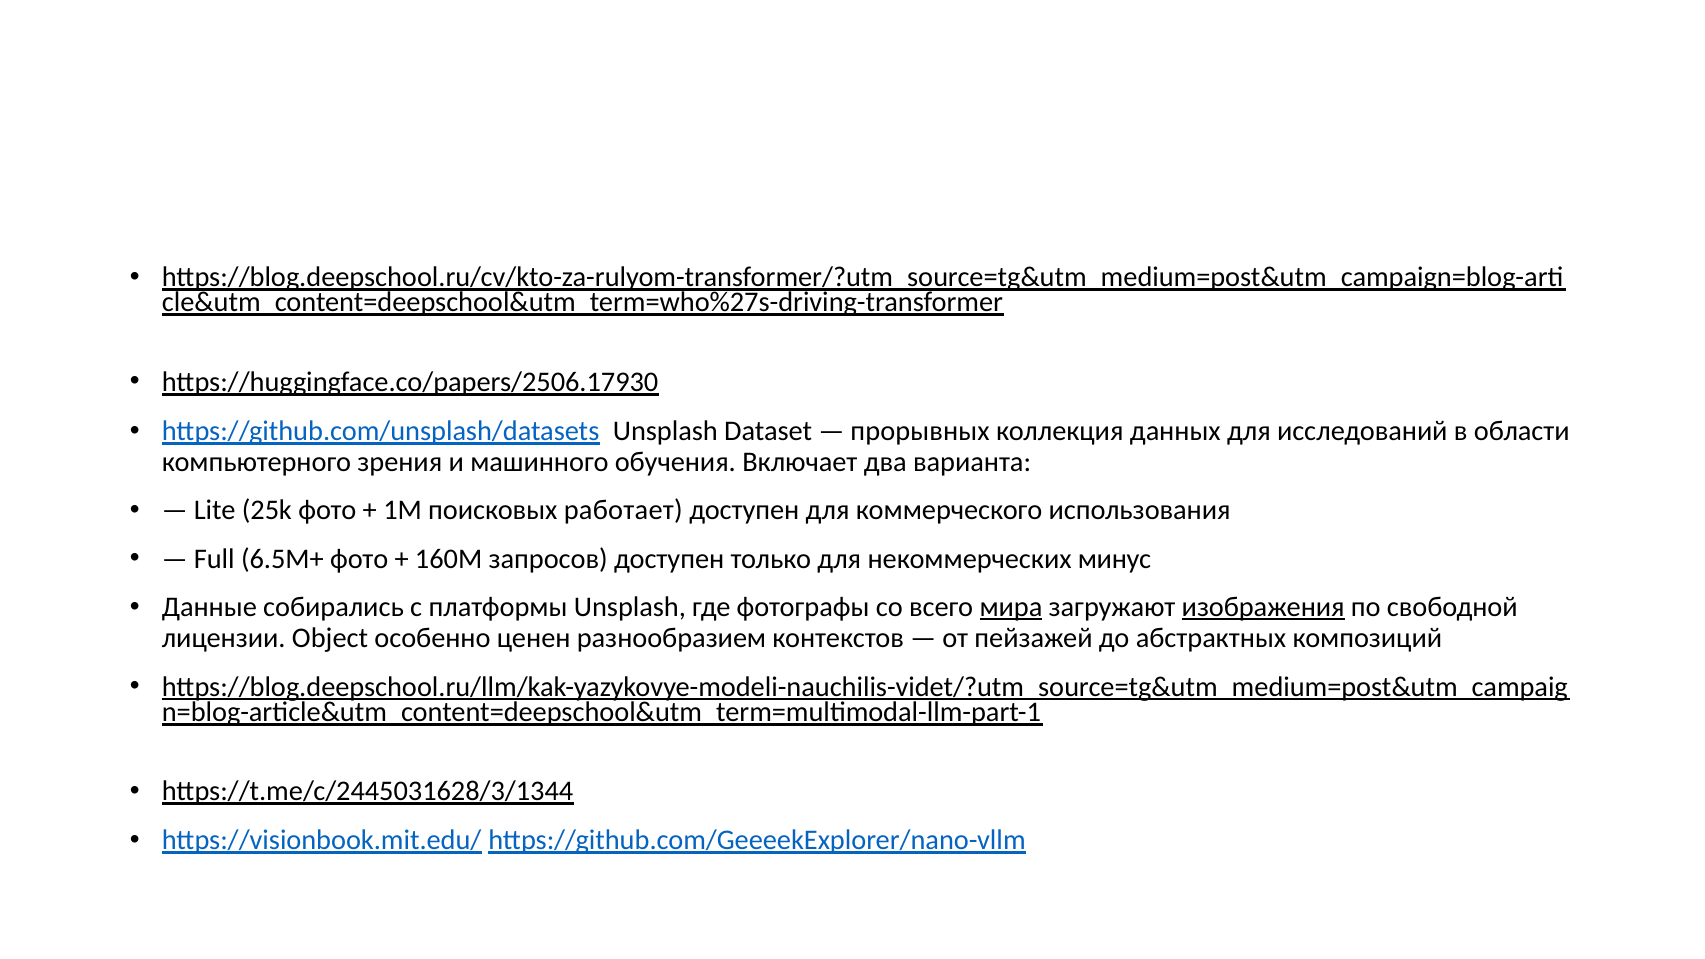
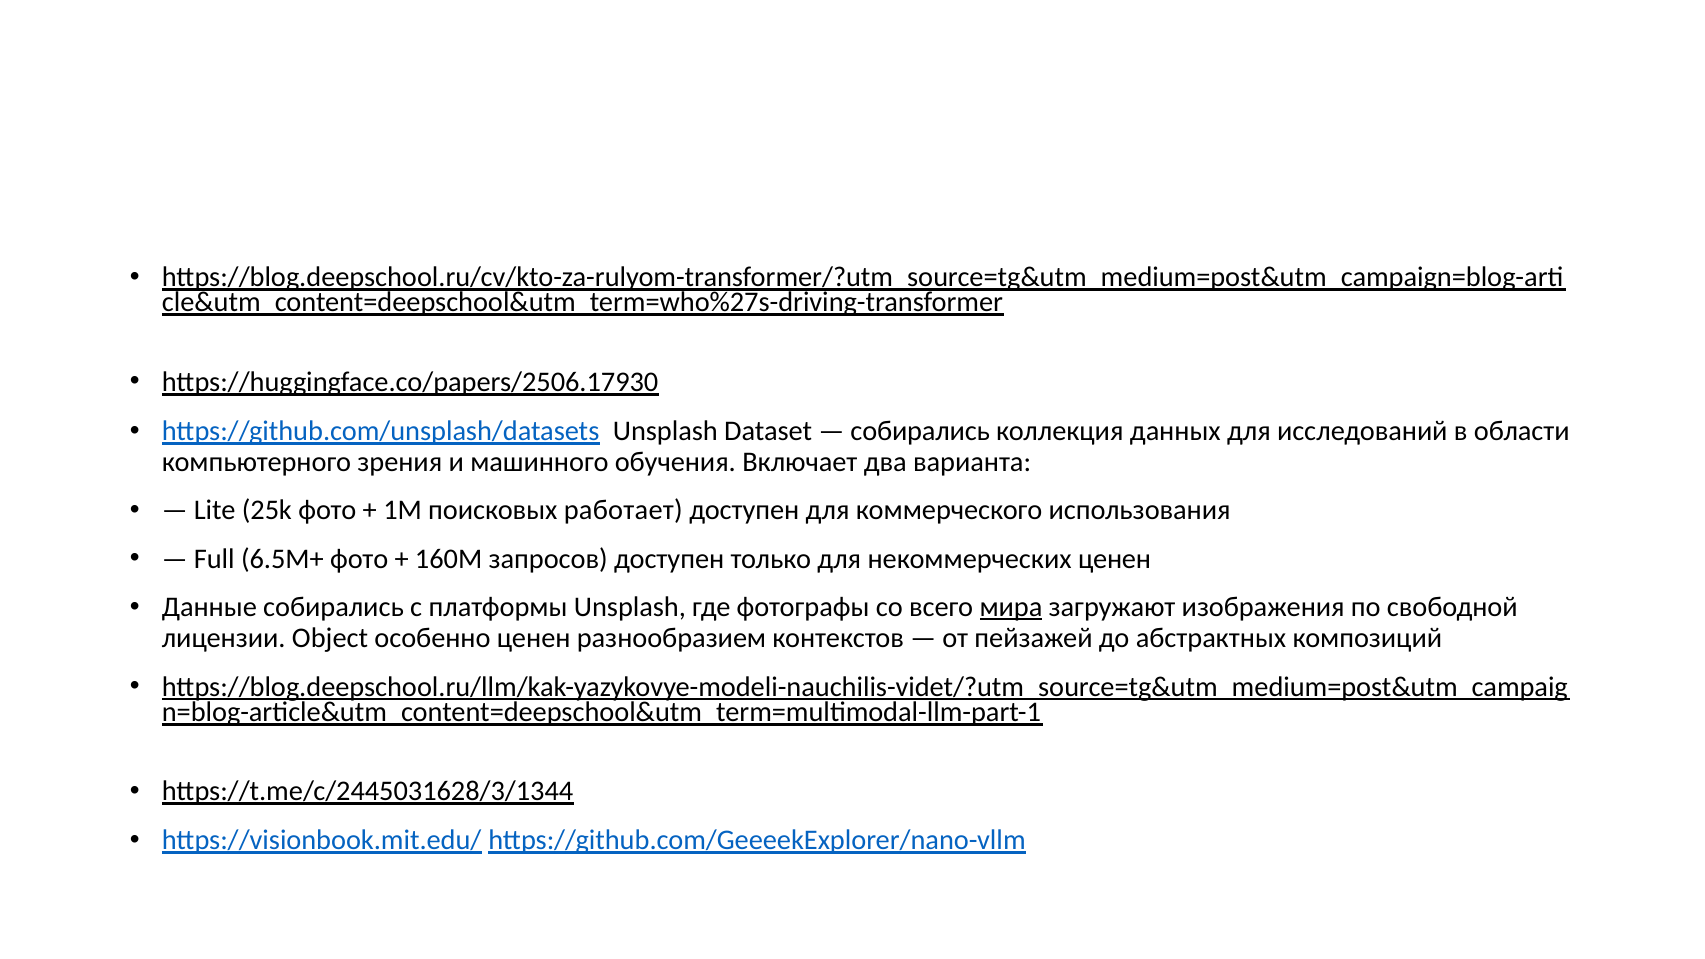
прорывных at (920, 431): прорывных -> собирались
некоммерческих минус: минус -> ценен
изображения underline: present -> none
